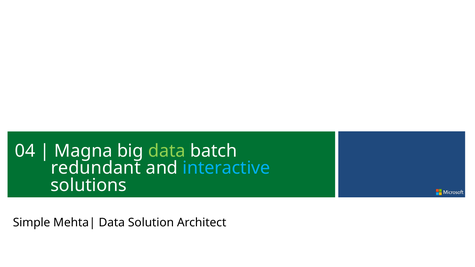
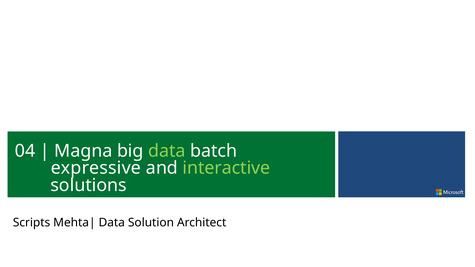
redundant: redundant -> expressive
interactive colour: light blue -> light green
Simple: Simple -> Scripts
